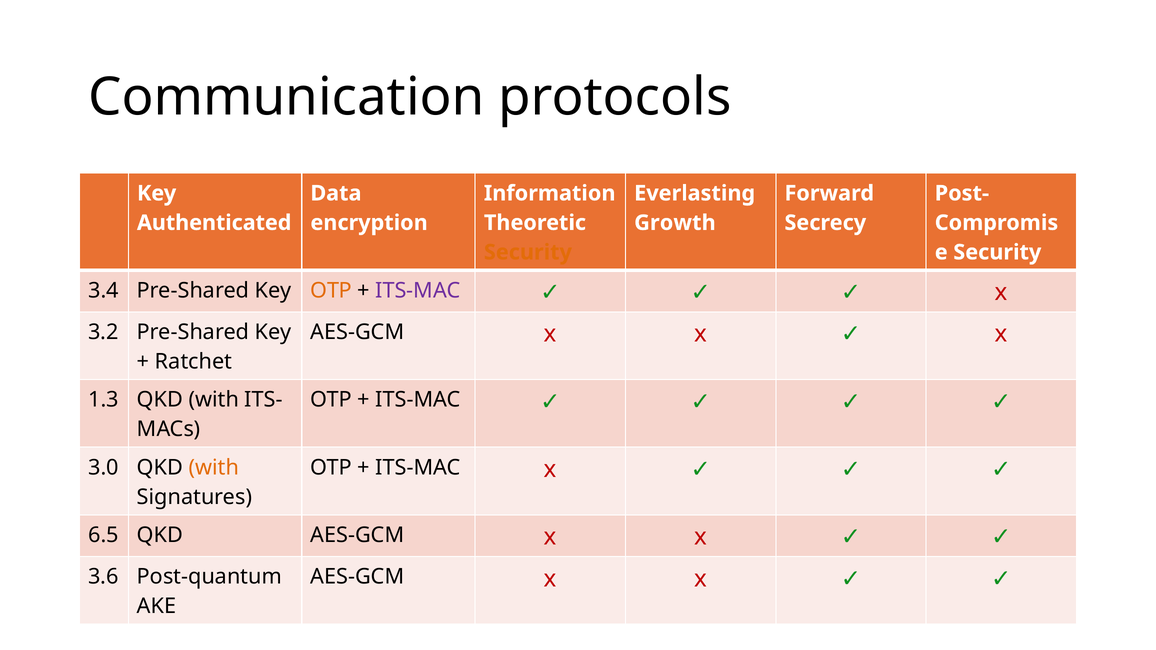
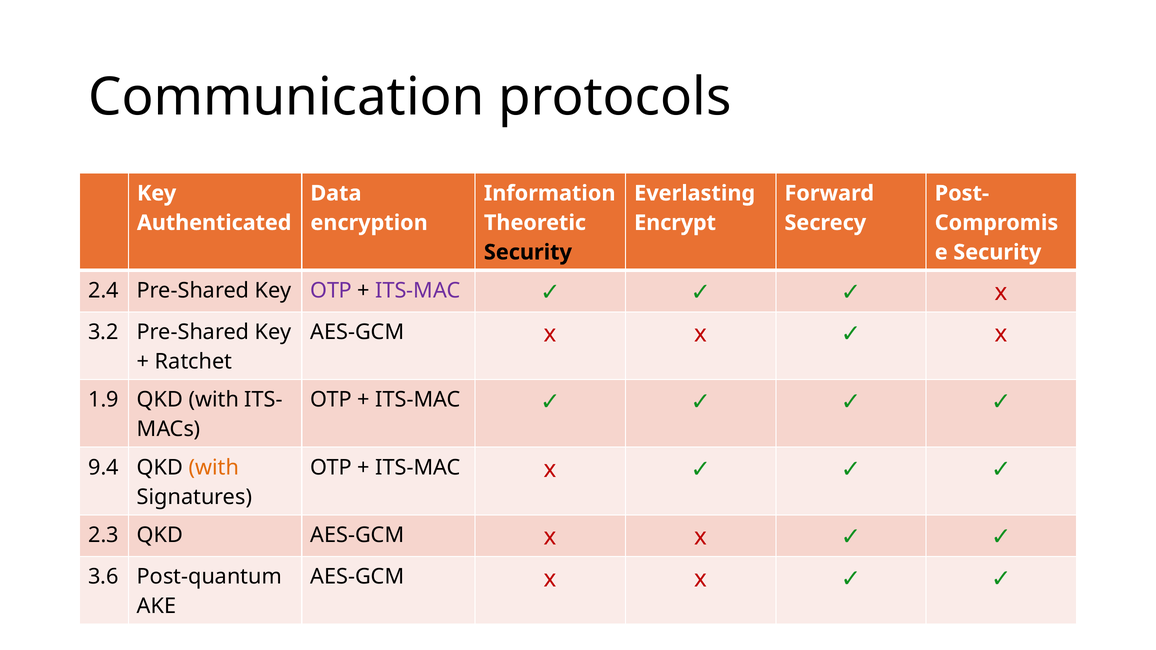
Growth: Growth -> Encrypt
Security at (528, 252) colour: orange -> black
3.4: 3.4 -> 2.4
OTP at (331, 291) colour: orange -> purple
1.3: 1.3 -> 1.9
3.0: 3.0 -> 9.4
6.5: 6.5 -> 2.3
